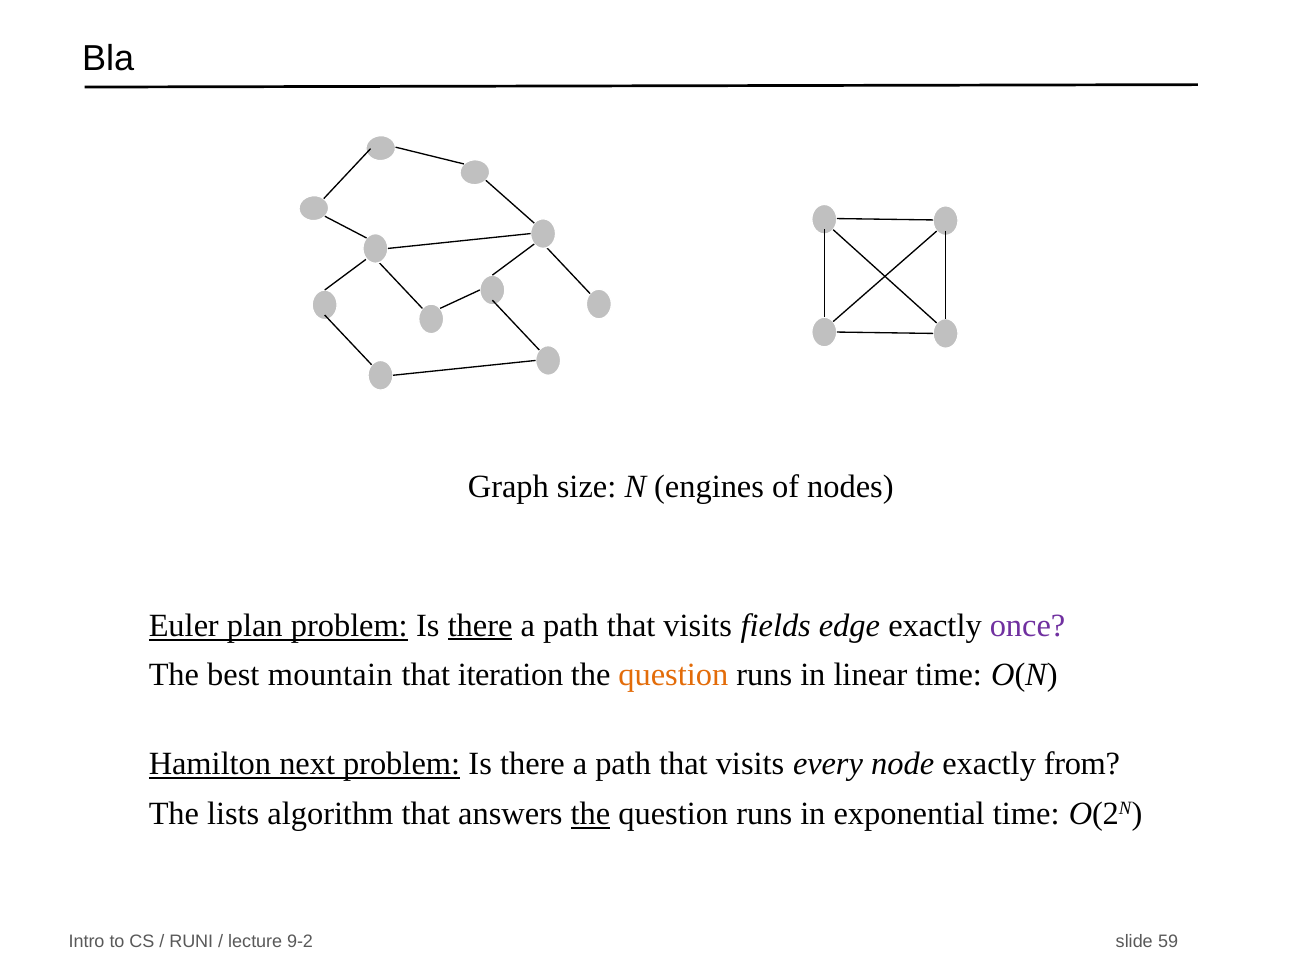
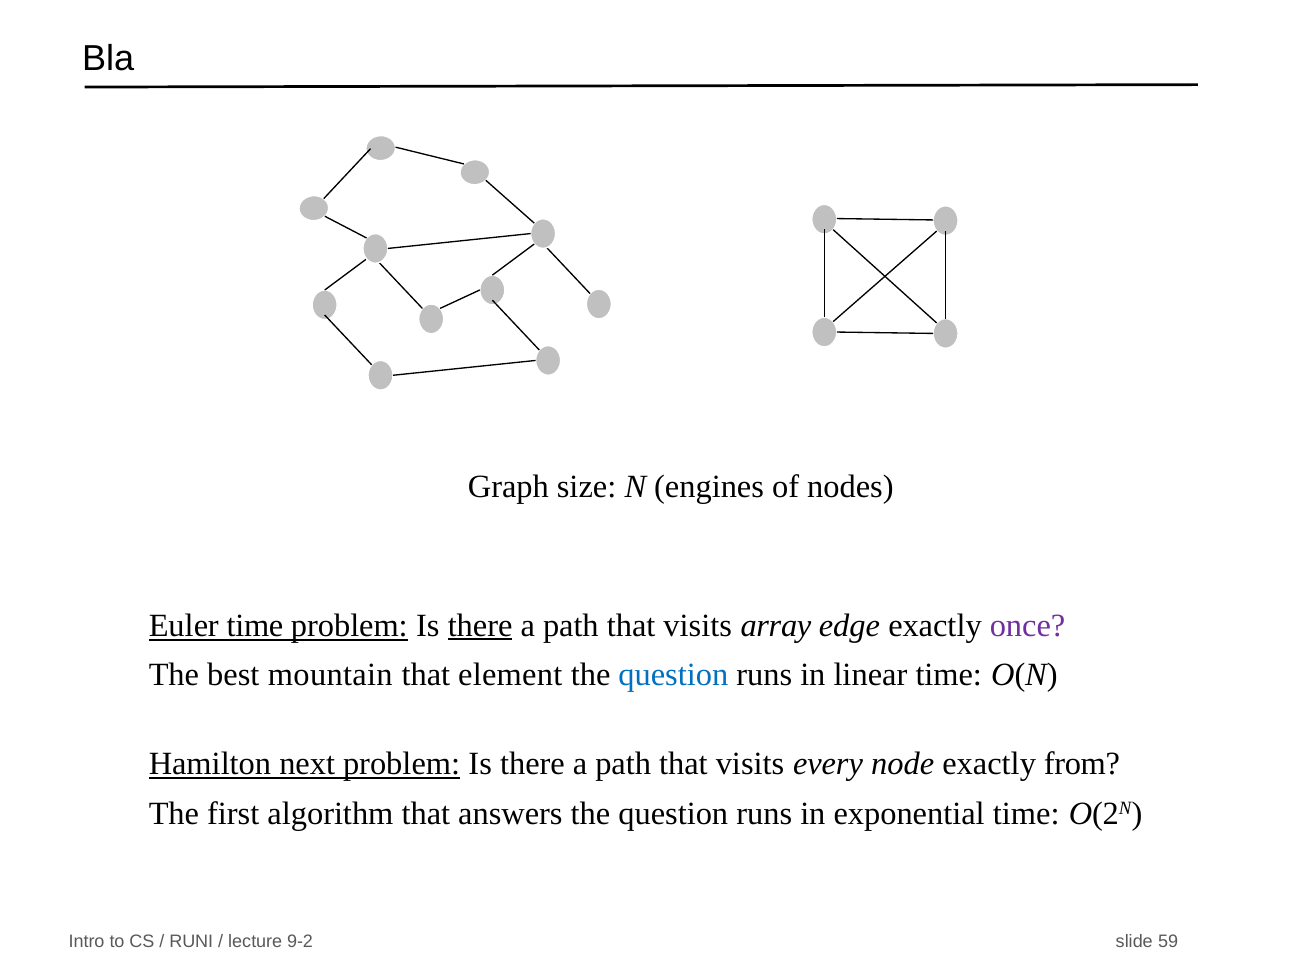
Euler plan: plan -> time
fields: fields -> array
iteration: iteration -> element
question at (673, 675) colour: orange -> blue
lists: lists -> first
the at (591, 814) underline: present -> none
